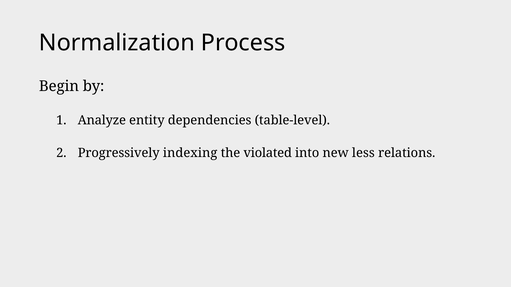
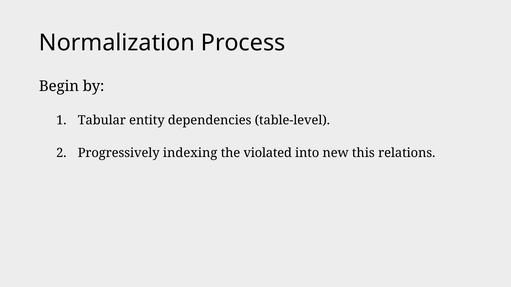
Analyze: Analyze -> Tabular
less: less -> this
